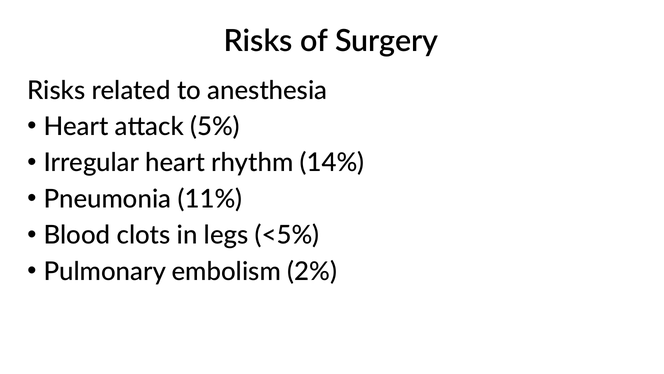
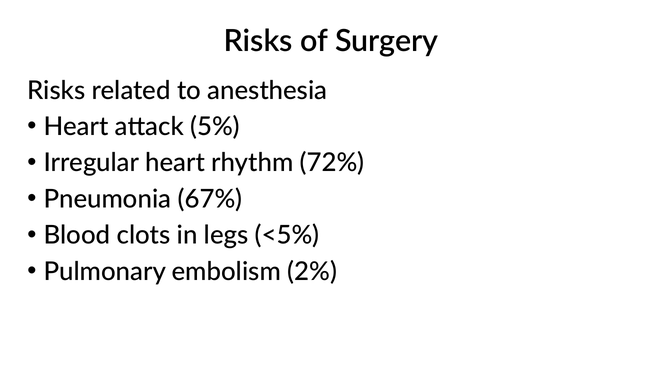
14%: 14% -> 72%
11%: 11% -> 67%
